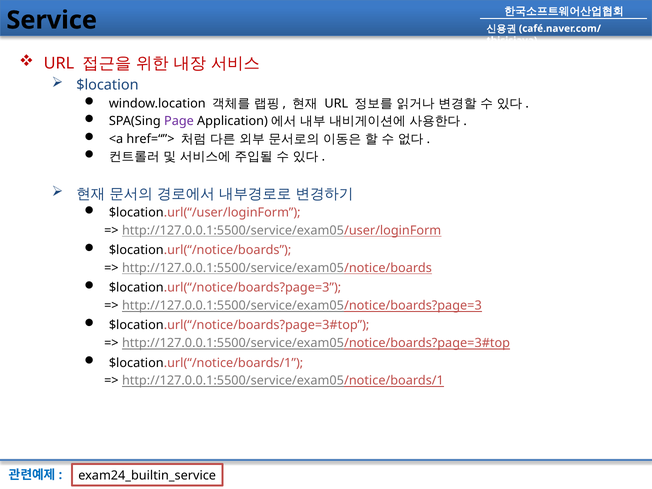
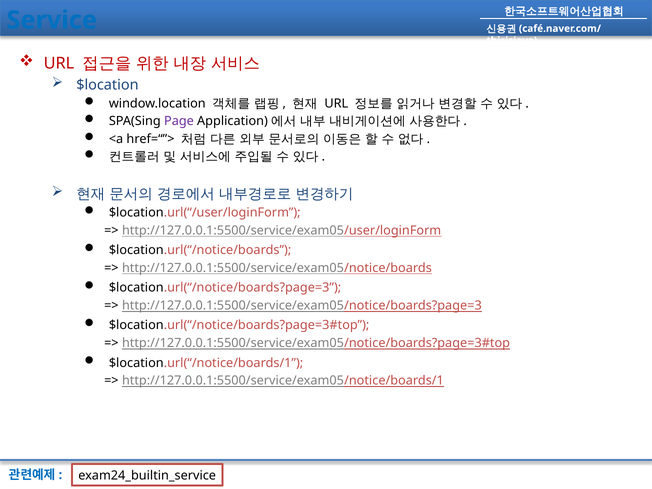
Service colour: black -> blue
